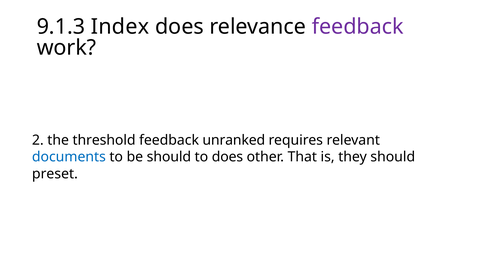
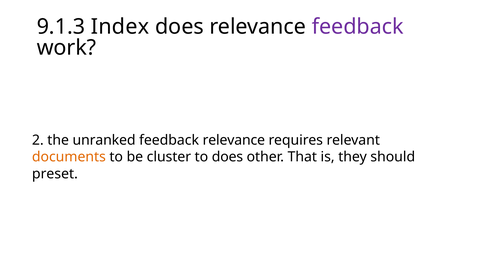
threshold: threshold -> unranked
feedback unranked: unranked -> relevance
documents colour: blue -> orange
be should: should -> cluster
